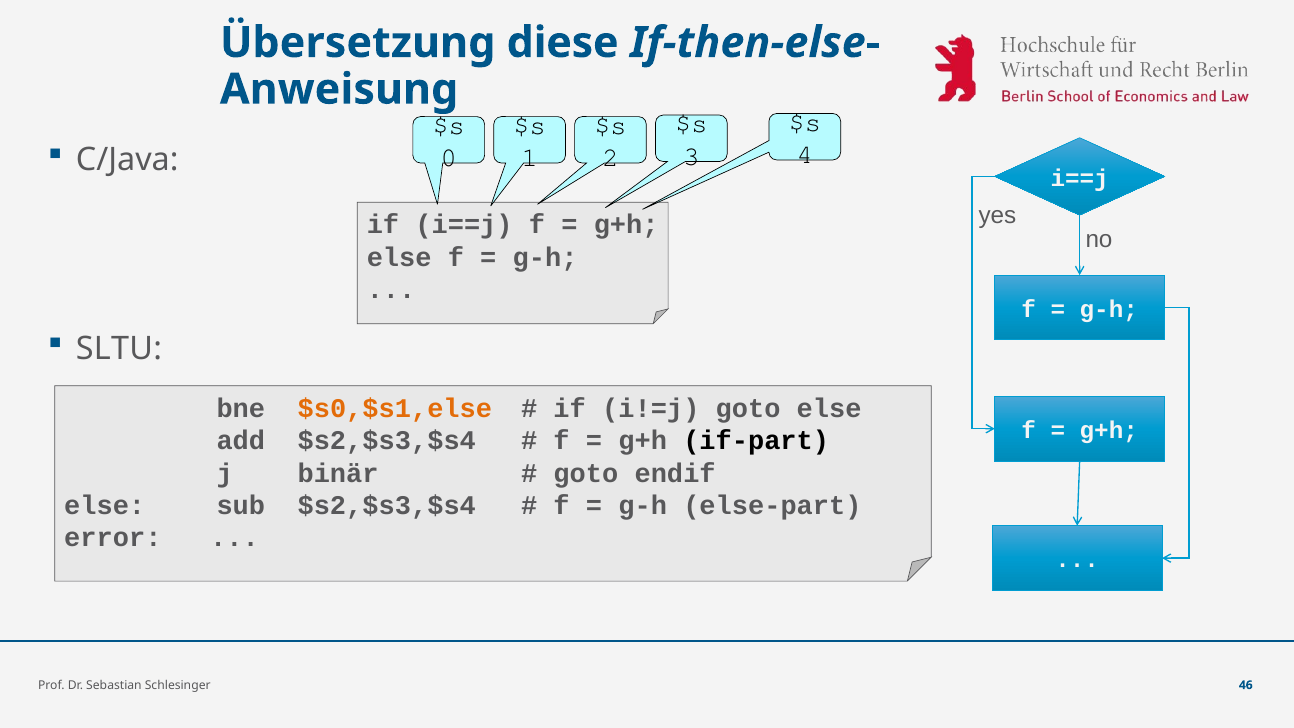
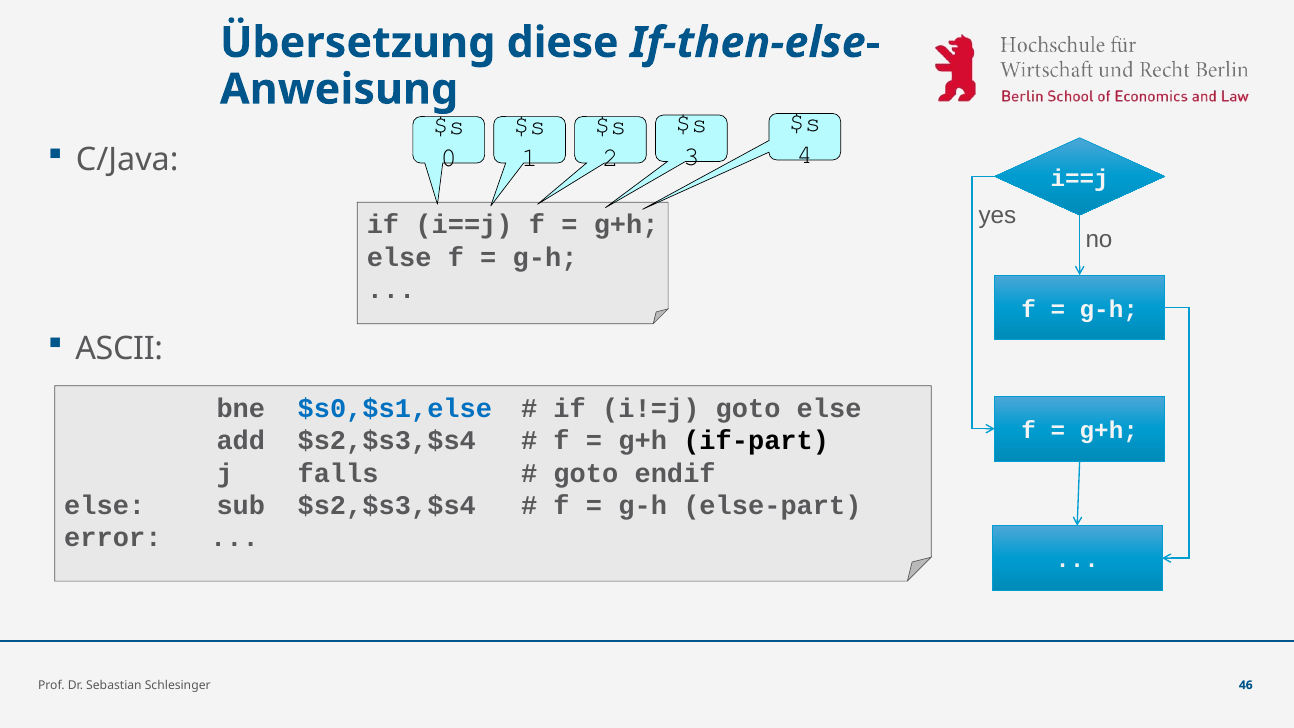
SLTU: SLTU -> ASCII
$s0,$s1,else colour: orange -> blue
binär: binär -> falls
